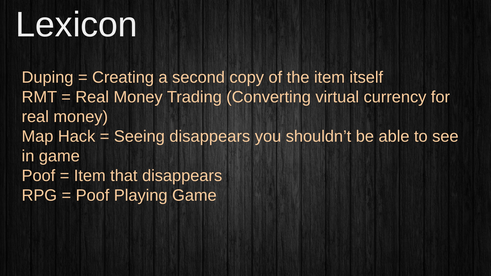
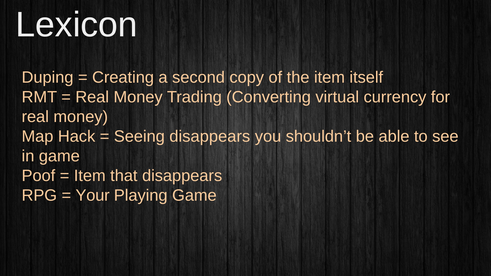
Poof at (93, 195): Poof -> Your
